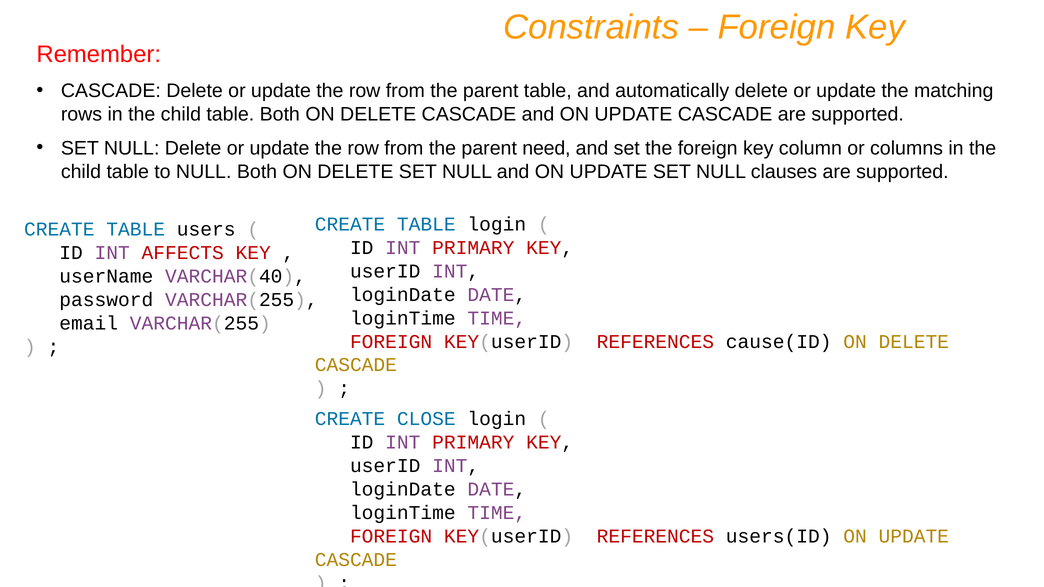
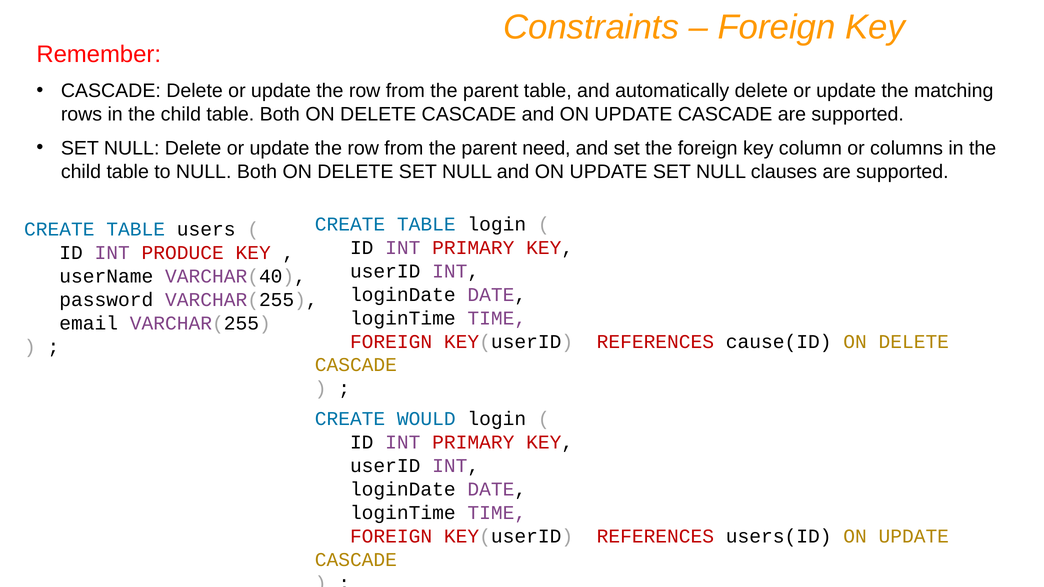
AFFECTS: AFFECTS -> PRODUCE
CLOSE: CLOSE -> WOULD
